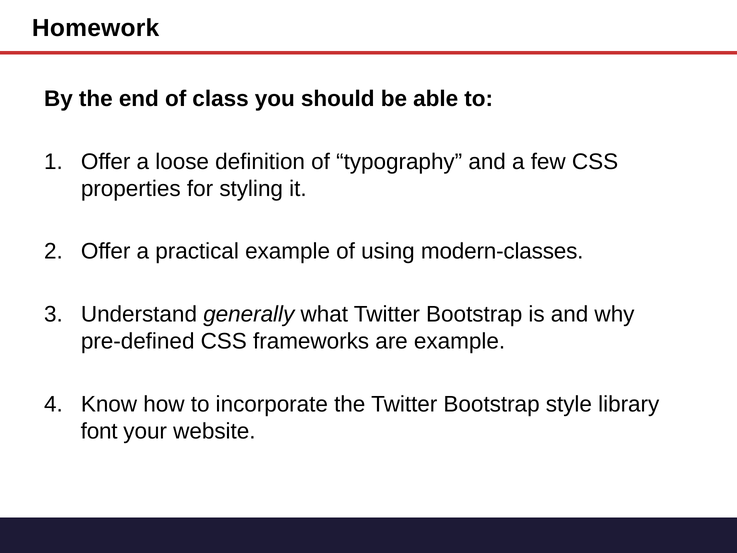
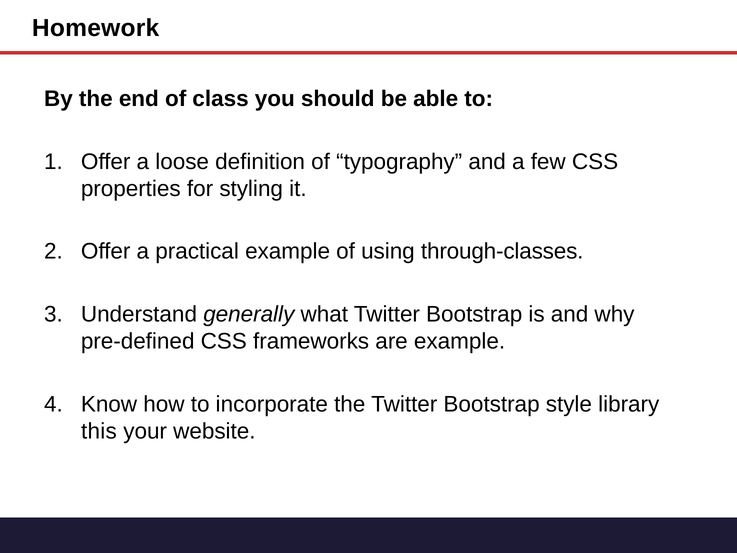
modern-classes: modern-classes -> through-classes
font: font -> this
